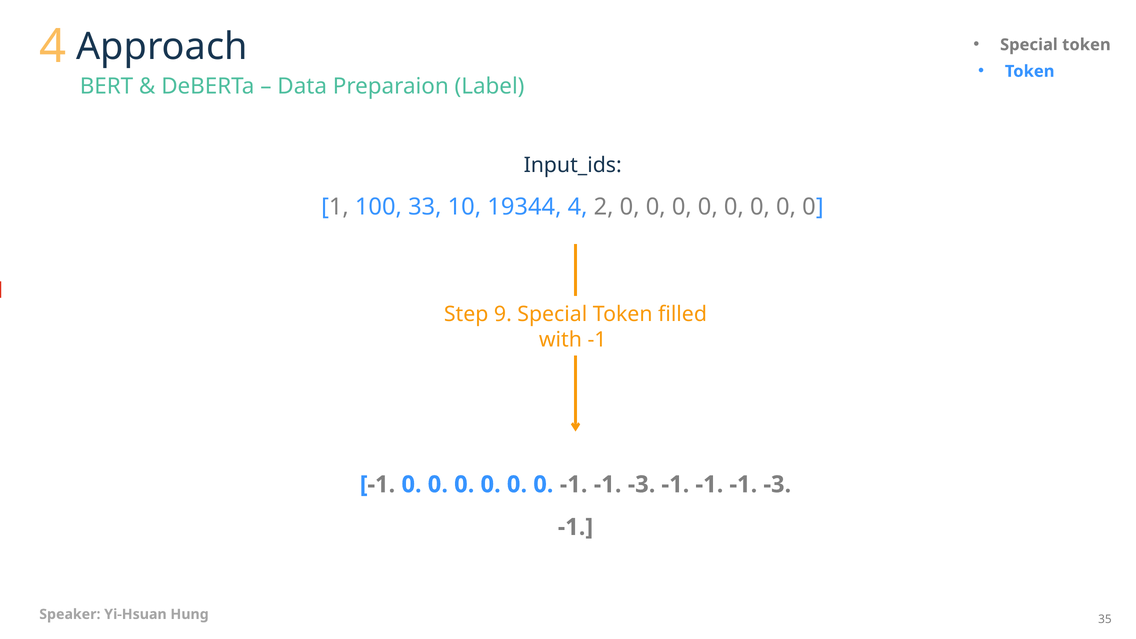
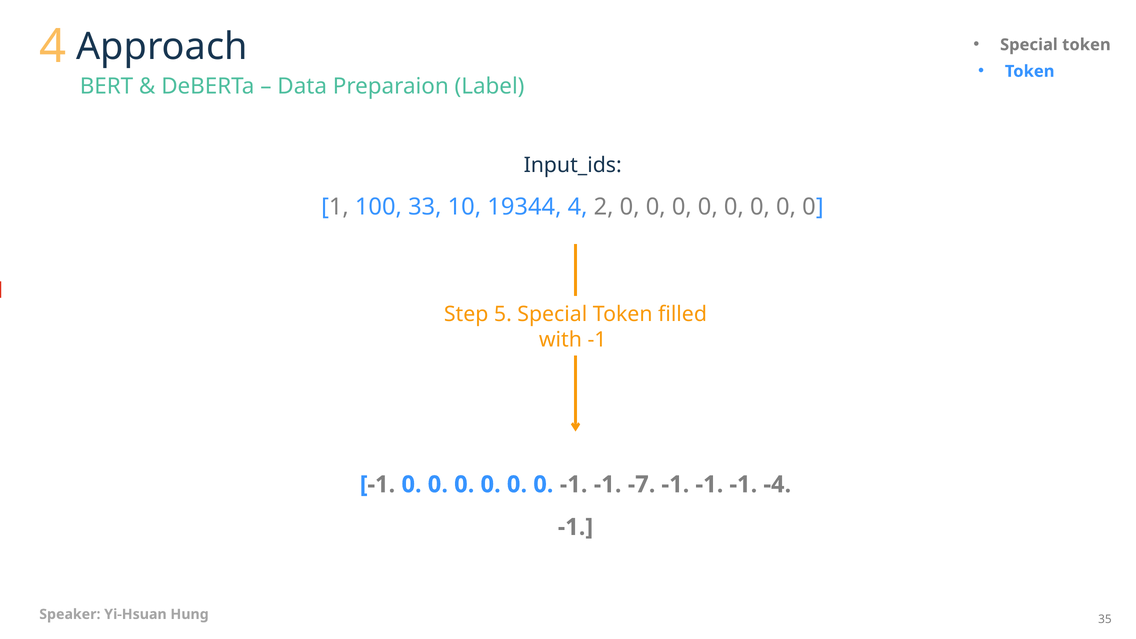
9: 9 -> 5
0 -1 -1 -3: -3 -> -7
-1 -1 -1 -3: -3 -> -4
